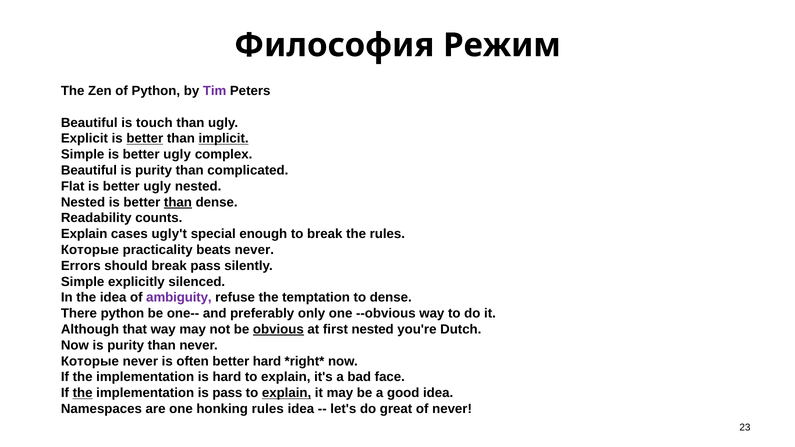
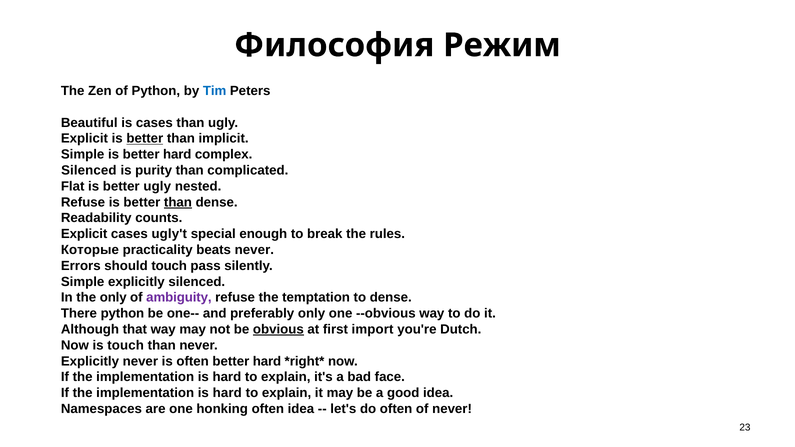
Tim colour: purple -> blue
is touch: touch -> cases
implicit underline: present -> none
Simple is better ugly: ugly -> hard
Beautiful at (89, 170): Beautiful -> Silenced
Nested at (83, 202): Nested -> Refuse
Explain at (84, 234): Explain -> Explicit
should break: break -> touch
the idea: idea -> only
first nested: nested -> import
Now is purity: purity -> touch
Которые at (90, 361): Которые -> Explicitly
the at (83, 393) underline: present -> none
pass at (227, 393): pass -> hard
explain at (287, 393) underline: present -> none
honking rules: rules -> often
do great: great -> often
